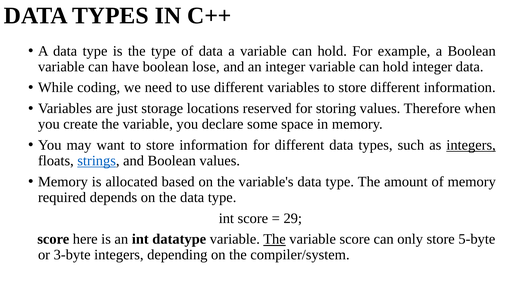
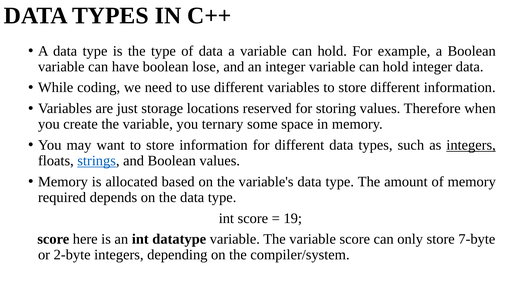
declare: declare -> ternary
29: 29 -> 19
The at (274, 240) underline: present -> none
5-byte: 5-byte -> 7-byte
3-byte: 3-byte -> 2-byte
